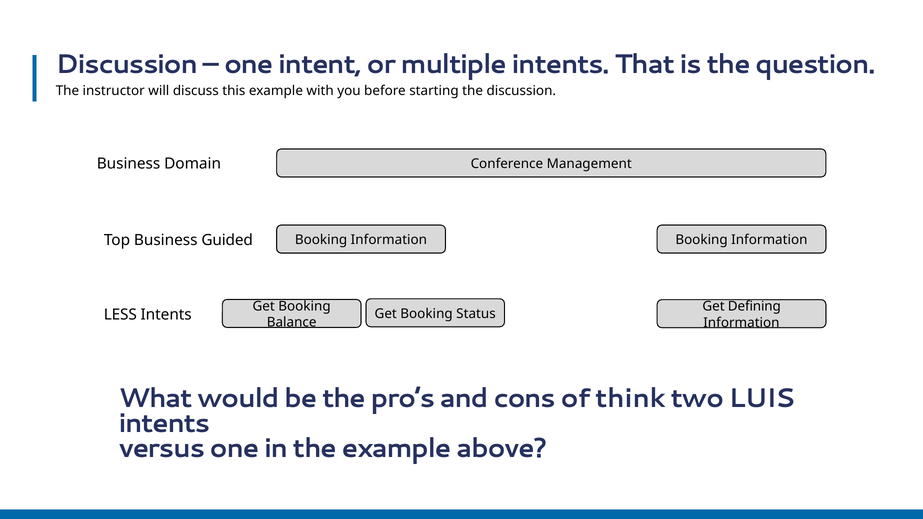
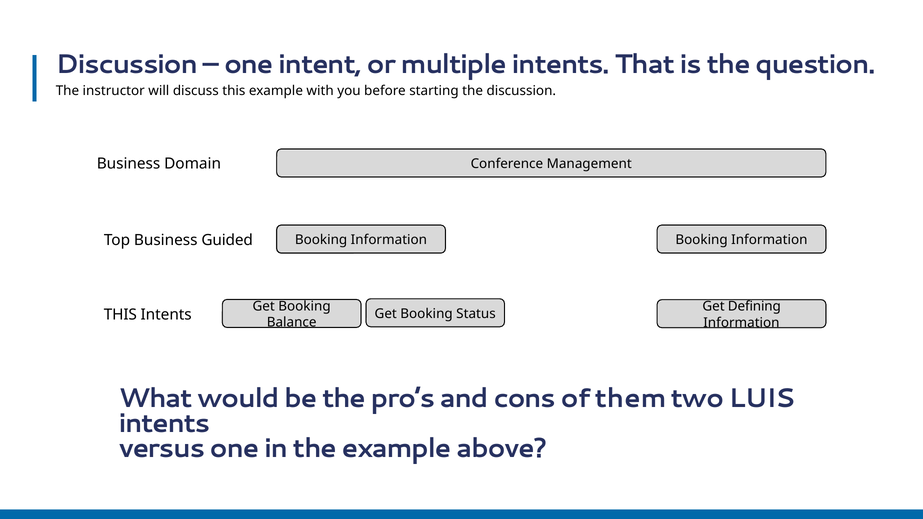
LESS at (120, 315): LESS -> THIS
think: think -> them
